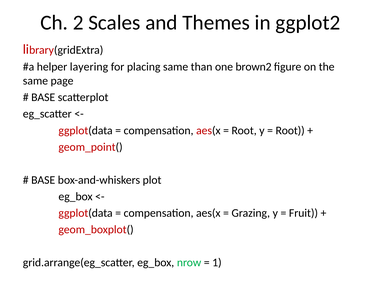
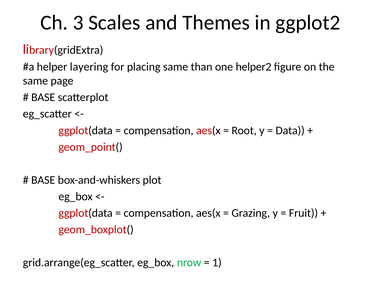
2: 2 -> 3
brown2: brown2 -> helper2
Root at (290, 130): Root -> Data
